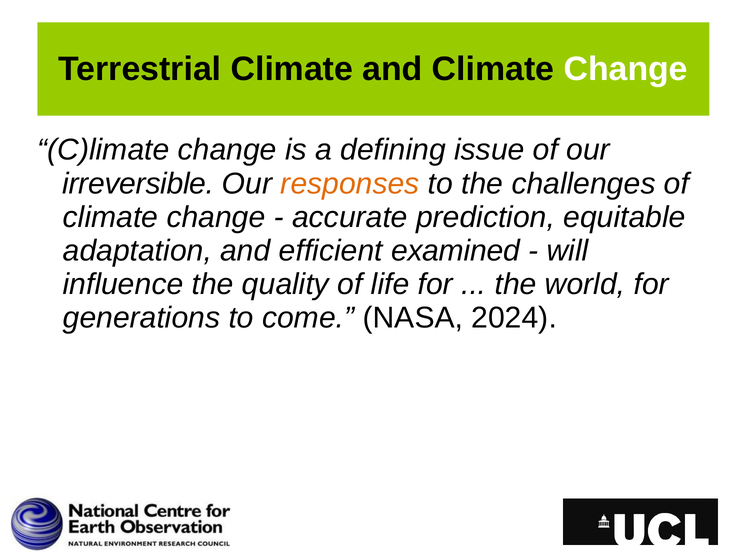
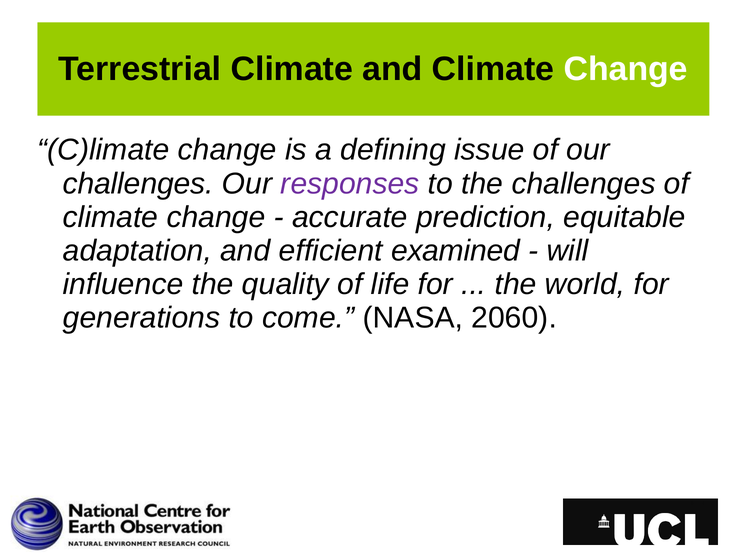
irreversible at (138, 184): irreversible -> challenges
responses colour: orange -> purple
2024: 2024 -> 2060
